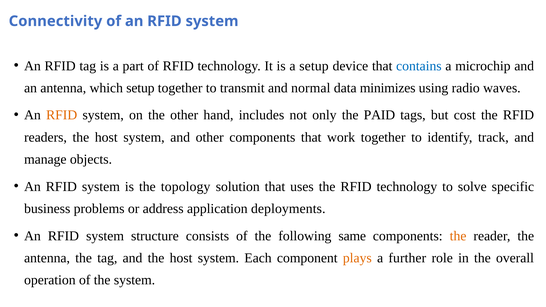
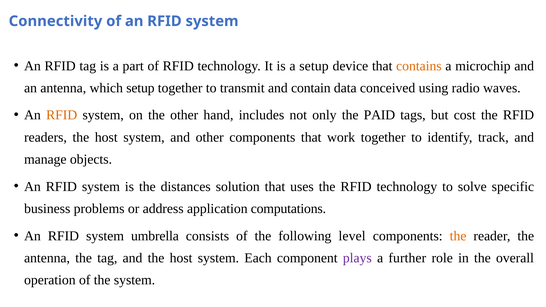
contains colour: blue -> orange
normal: normal -> contain
minimizes: minimizes -> conceived
topology: topology -> distances
deployments: deployments -> computations
structure: structure -> umbrella
same: same -> level
plays colour: orange -> purple
